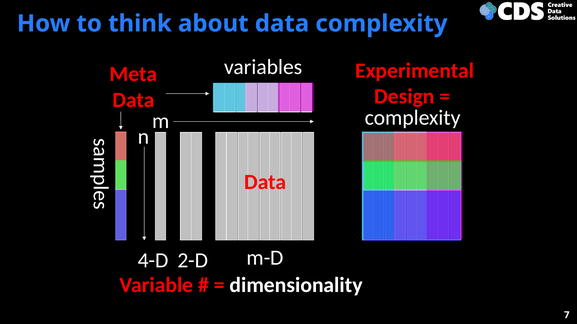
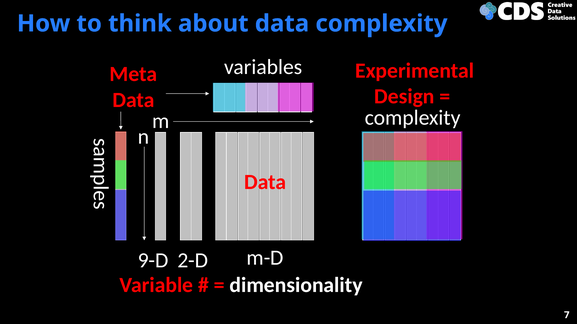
4-D: 4-D -> 9-D
